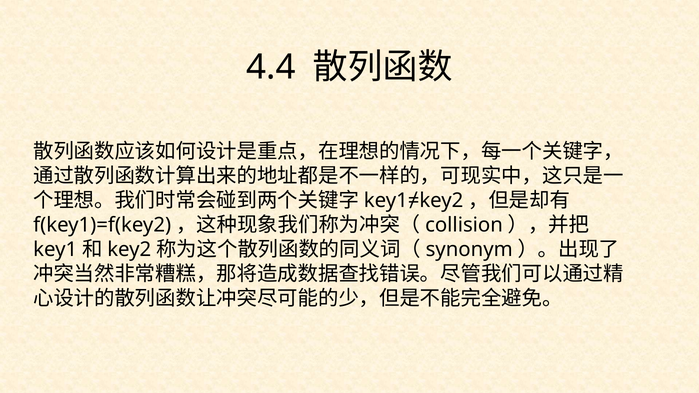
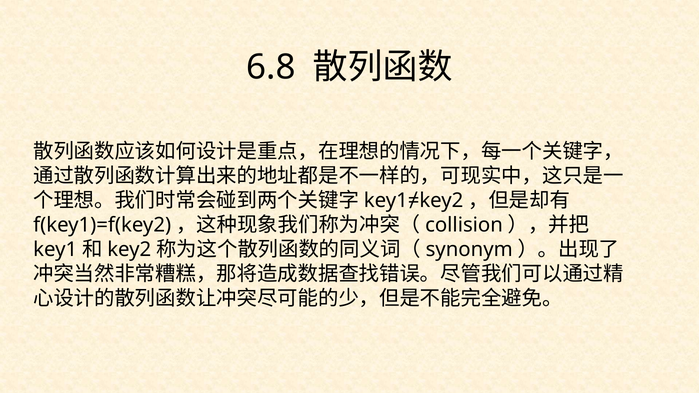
4.4: 4.4 -> 6.8
